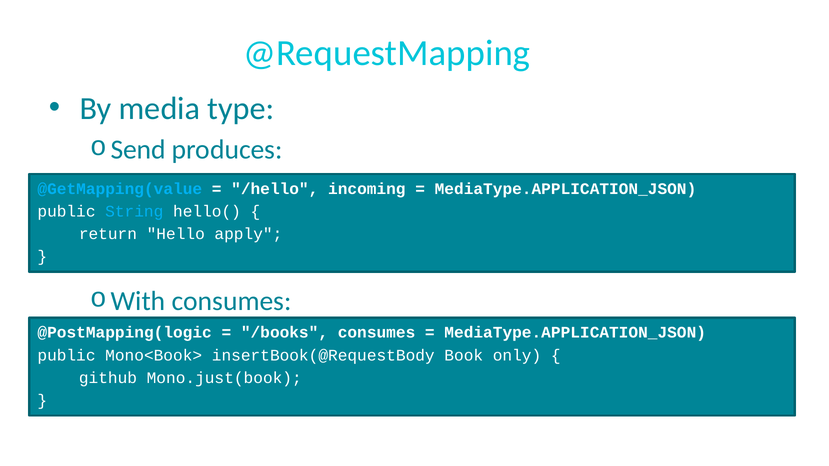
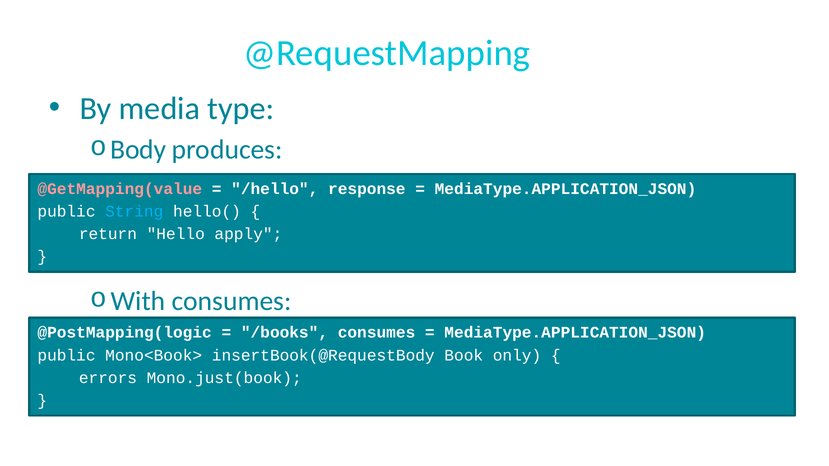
Send: Send -> Body
@GetMapping(value colour: light blue -> pink
incoming: incoming -> response
github: github -> errors
